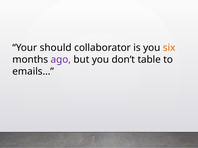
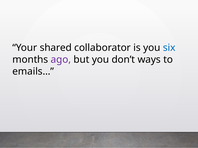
should: should -> shared
six colour: orange -> blue
table: table -> ways
